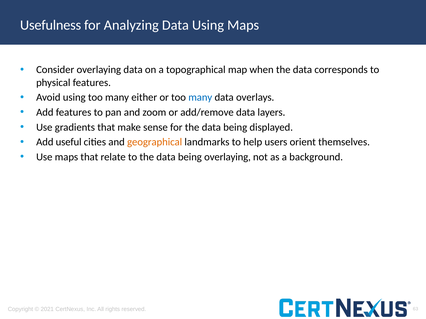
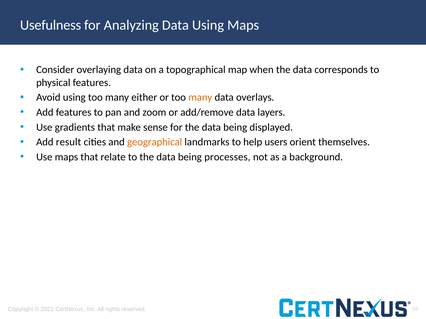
many at (200, 98) colour: blue -> orange
useful: useful -> result
being overlaying: overlaying -> processes
